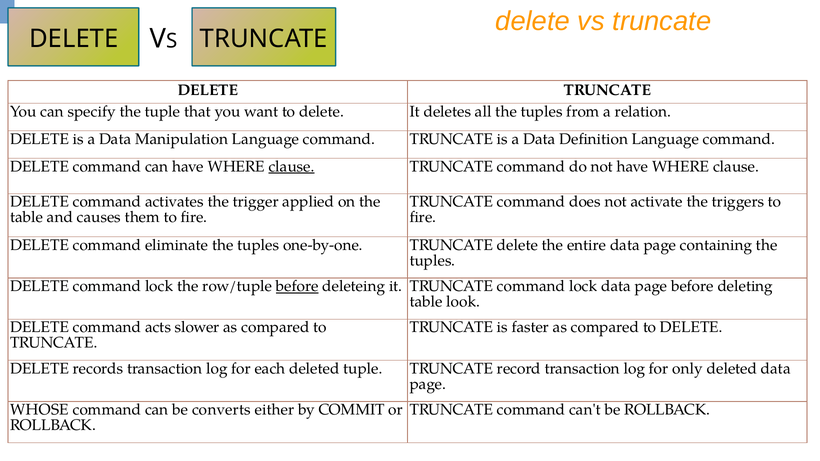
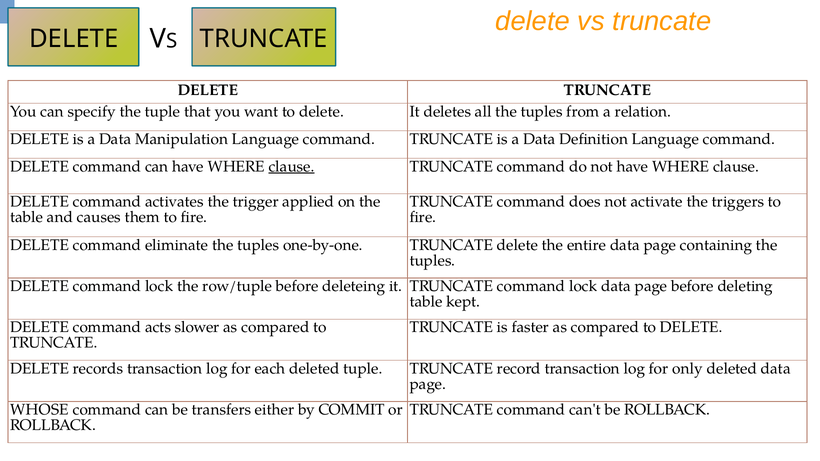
before at (297, 286) underline: present -> none
look: look -> kept
converts: converts -> transfers
